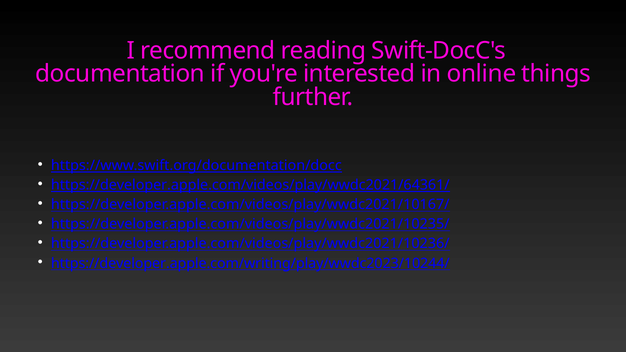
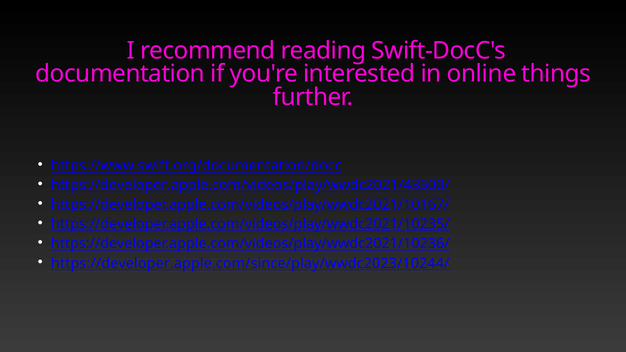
https://developer.apple.com/videos/play/wwdc2021/64361/: https://developer.apple.com/videos/play/wwdc2021/64361/ -> https://developer.apple.com/videos/play/wwdc2021/43500/
https://developer.apple.com/writing/play/wwdc2023/10244/: https://developer.apple.com/writing/play/wwdc2023/10244/ -> https://developer.apple.com/since/play/wwdc2023/10244/
